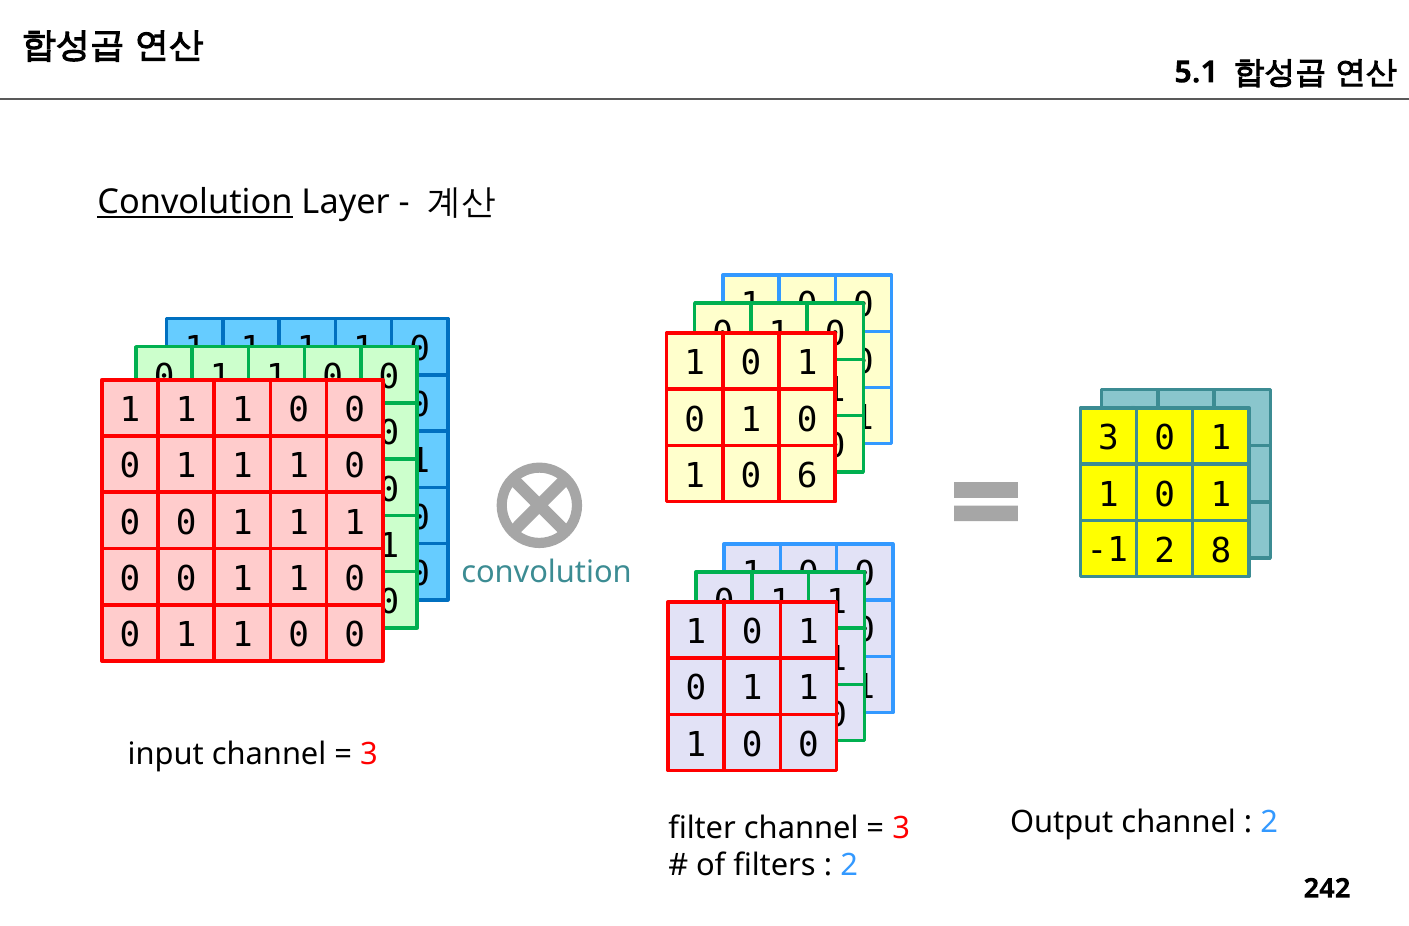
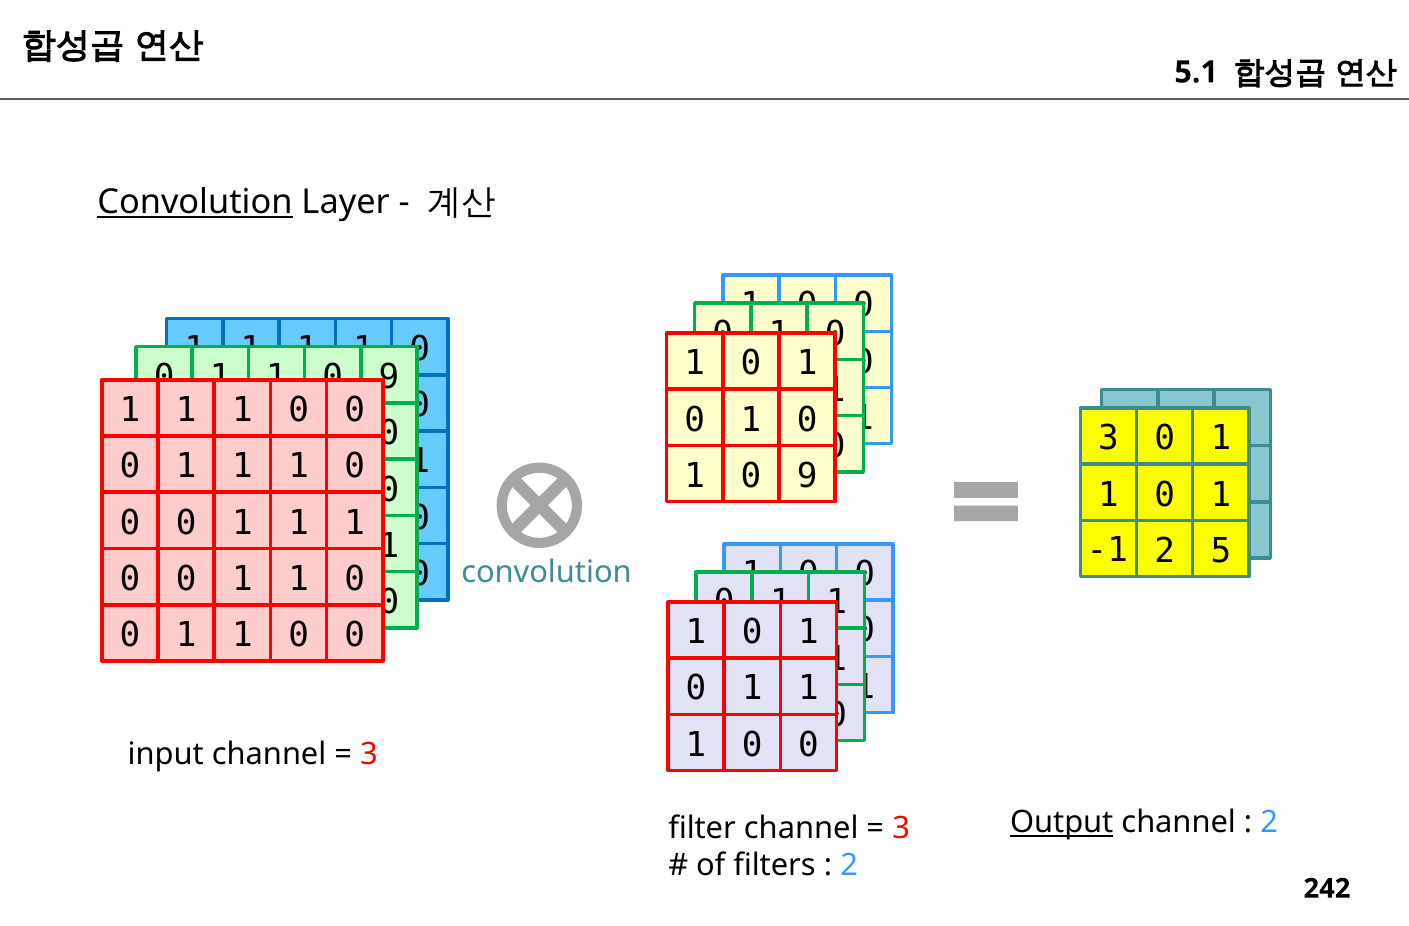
0 at (389, 377): 0 -> 9
6 at (807, 476): 6 -> 9
8: 8 -> 5
Output underline: none -> present
